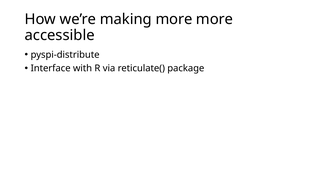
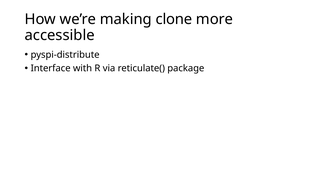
making more: more -> clone
